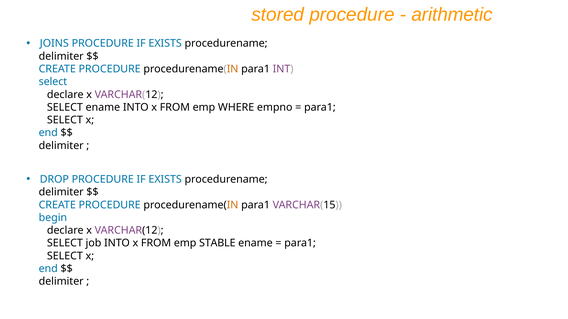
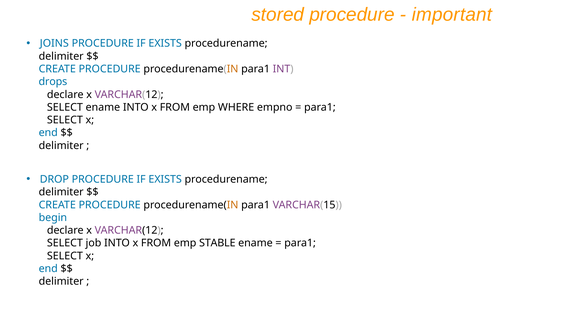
arithmetic: arithmetic -> important
select at (53, 82): select -> drops
